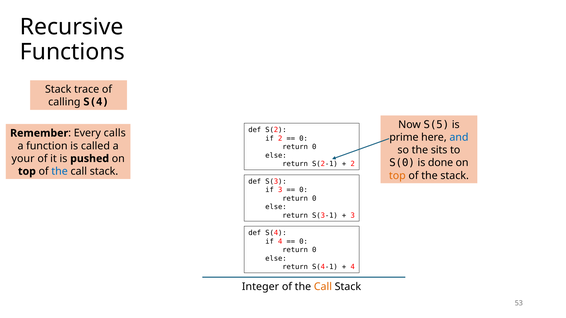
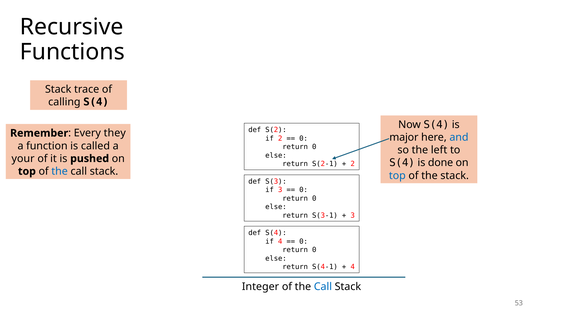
Now S(5: S(5 -> S(4
calls: calls -> they
prime: prime -> major
sits: sits -> left
S(0 at (402, 163): S(0 -> S(4
top at (397, 176) colour: orange -> blue
Call at (323, 287) colour: orange -> blue
